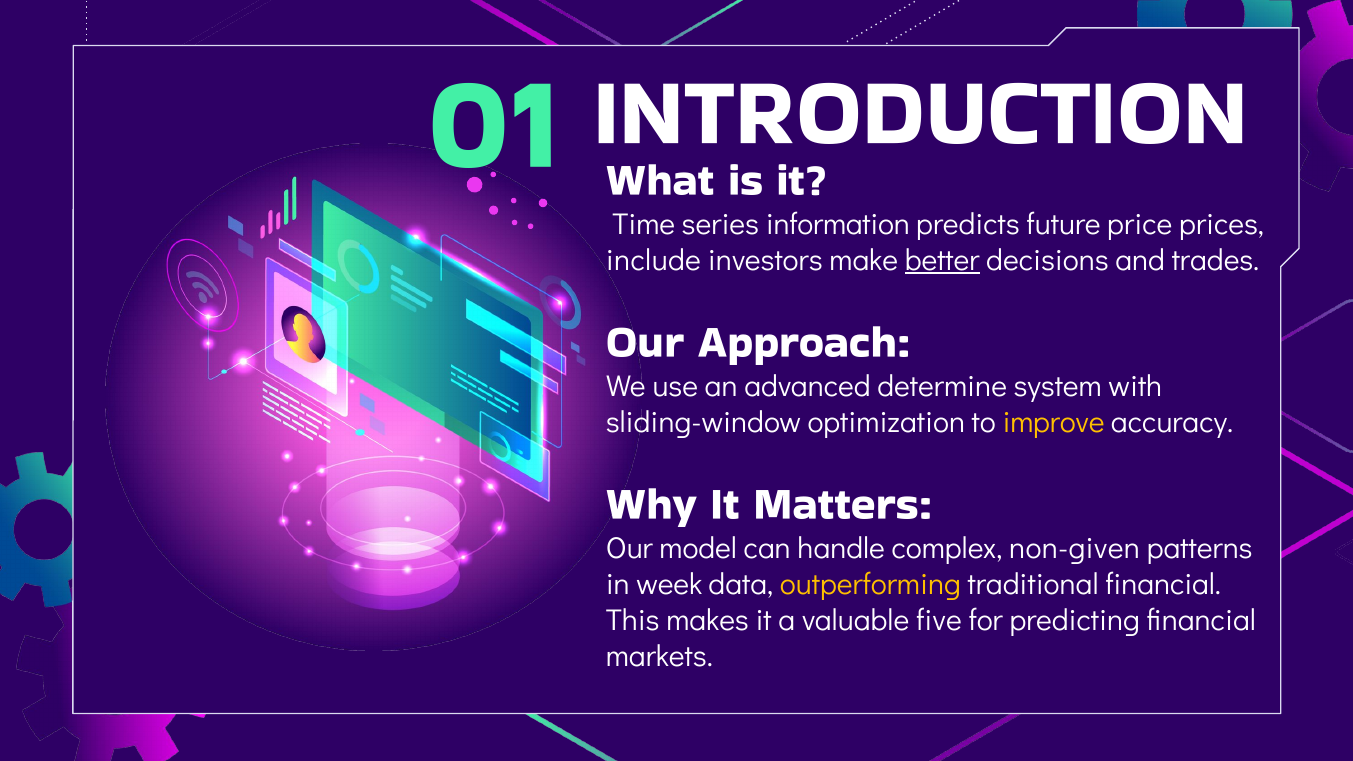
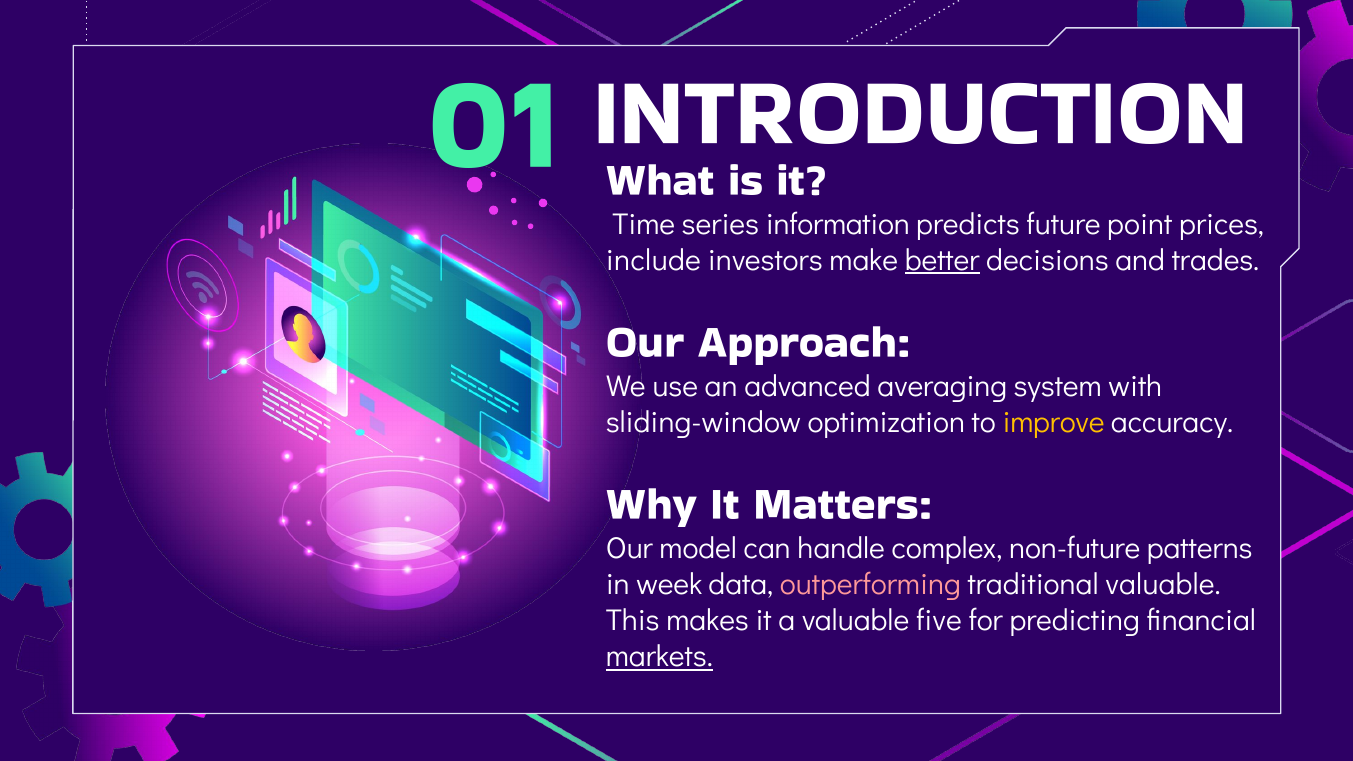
price: price -> point
determine: determine -> averaging
non-given: non-given -> non-future
outperforming colour: yellow -> pink
traditional financial: financial -> valuable
markets underline: none -> present
